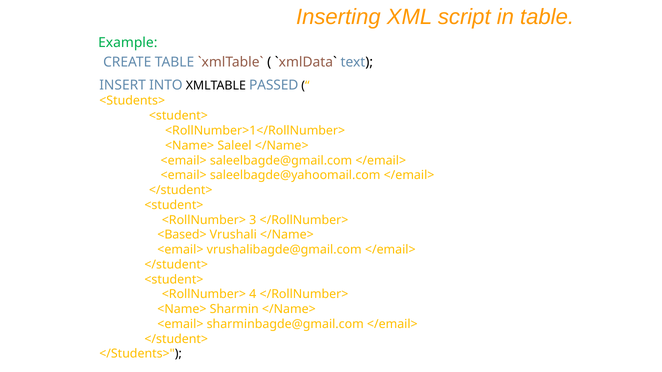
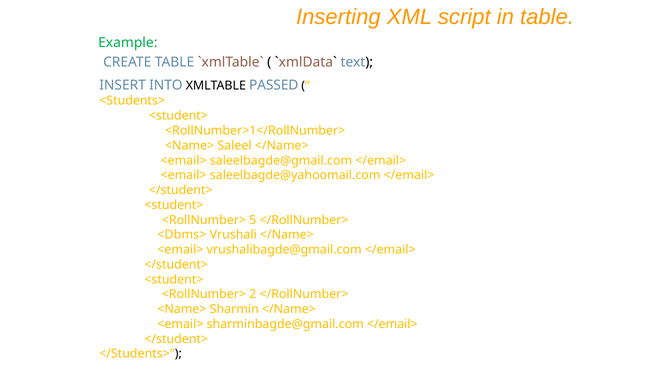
3: 3 -> 5
<Based>: <Based> -> <Dbms>
4: 4 -> 2
